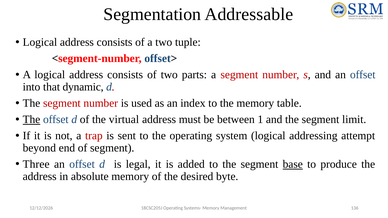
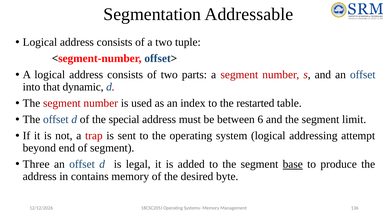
the memory: memory -> restarted
The at (31, 120) underline: present -> none
virtual: virtual -> special
1: 1 -> 6
absolute: absolute -> contains
